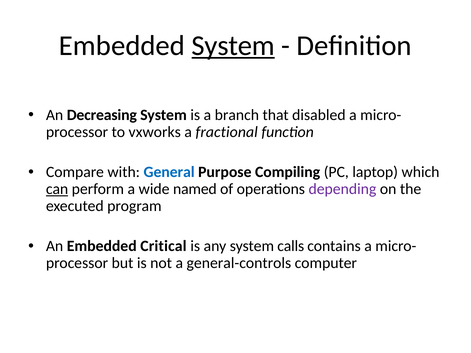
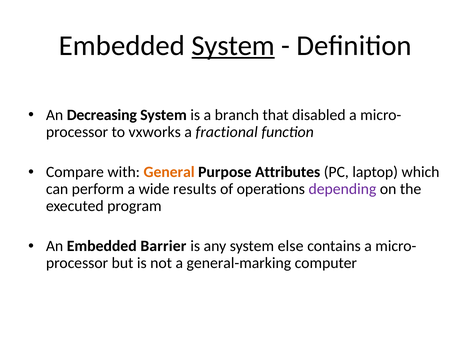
General colour: blue -> orange
Compiling: Compiling -> Attributes
can underline: present -> none
named: named -> results
Critical: Critical -> Barrier
calls: calls -> else
general-controls: general-controls -> general-marking
